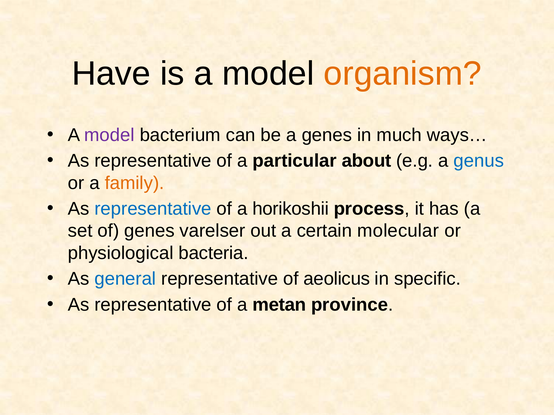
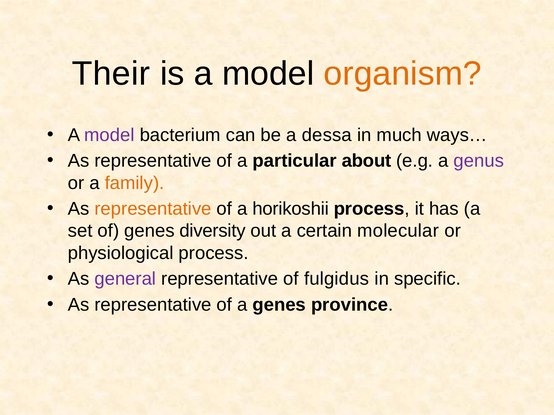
Have: Have -> Their
a genes: genes -> dessa
genus colour: blue -> purple
representative at (153, 209) colour: blue -> orange
varelser: varelser -> diversity
physiological bacteria: bacteria -> process
general colour: blue -> purple
aeolicus: aeolicus -> fulgidus
a metan: metan -> genes
